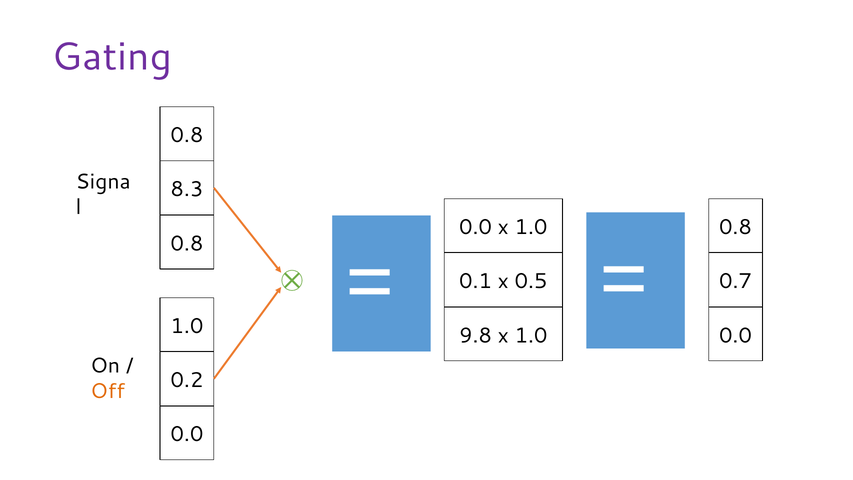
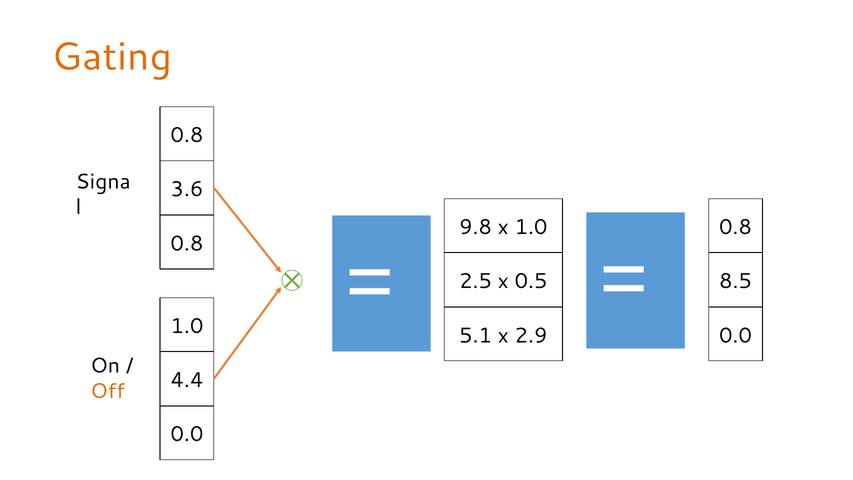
Gating at (112, 57) colour: purple -> orange
8.3: 8.3 -> 3.6
0.0 at (476, 227): 0.0 -> 9.8
0.1: 0.1 -> 2.5
0.7: 0.7 -> 8.5
9.8: 9.8 -> 5.1
1.0 at (531, 335): 1.0 -> 2.9
0.2: 0.2 -> 4.4
